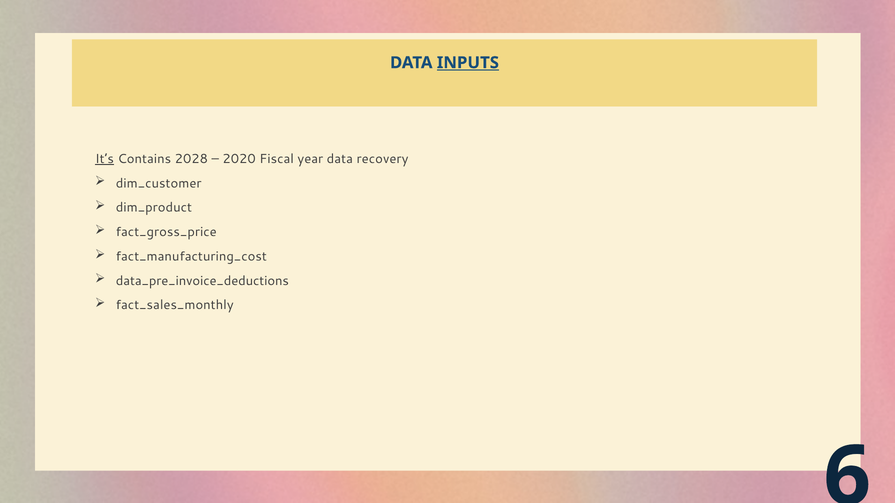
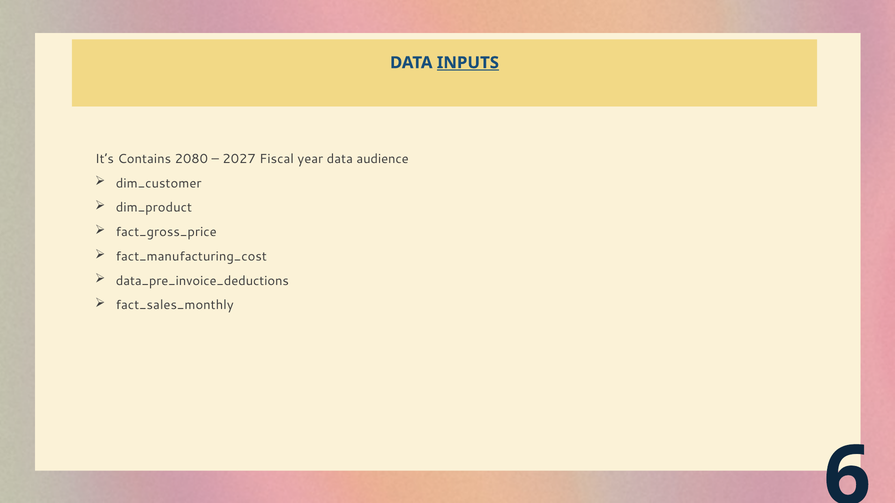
It’s underline: present -> none
2028: 2028 -> 2080
2020: 2020 -> 2027
recovery: recovery -> audience
